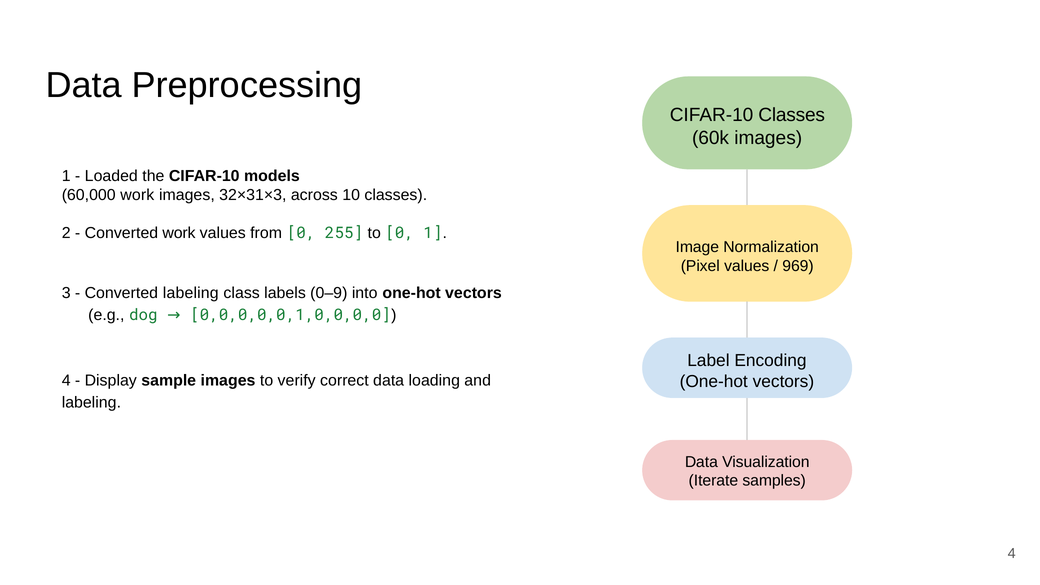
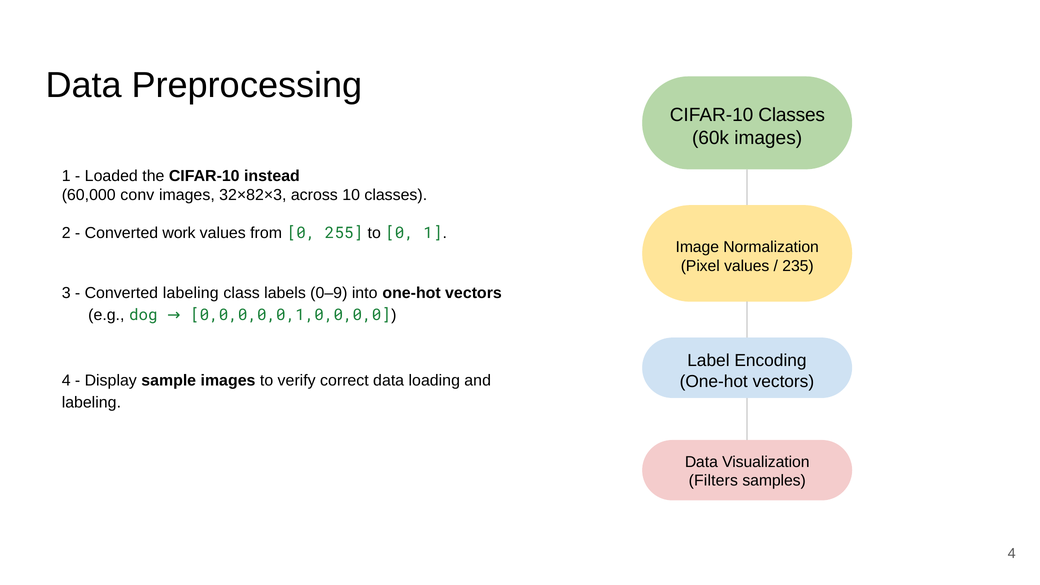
models: models -> instead
60,000 work: work -> conv
32×31×3: 32×31×3 -> 32×82×3
969: 969 -> 235
Iterate: Iterate -> Filters
